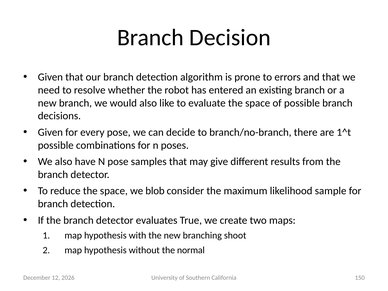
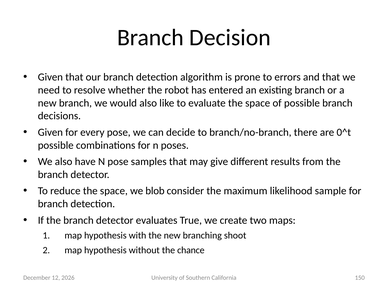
1^t: 1^t -> 0^t
normal: normal -> chance
